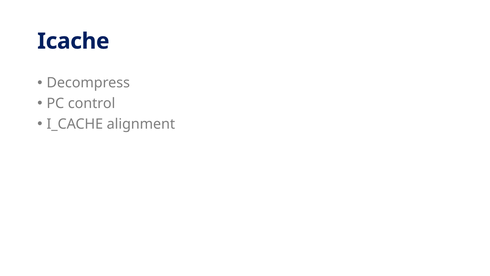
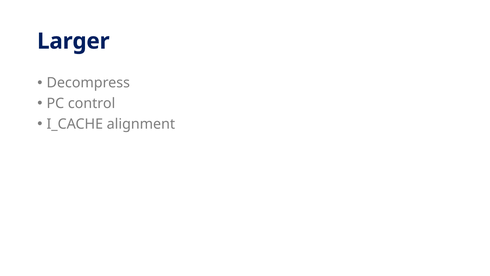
Icache: Icache -> Larger
